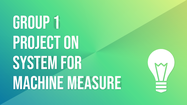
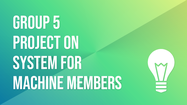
1: 1 -> 5
measure: measure -> members
